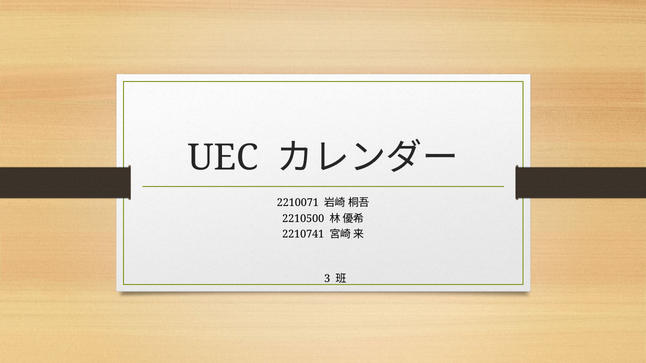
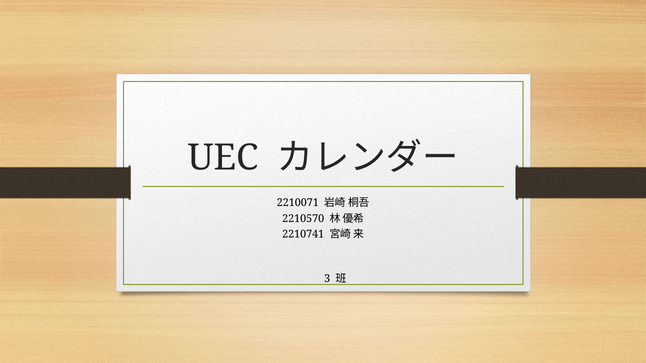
2210500: 2210500 -> 2210570
